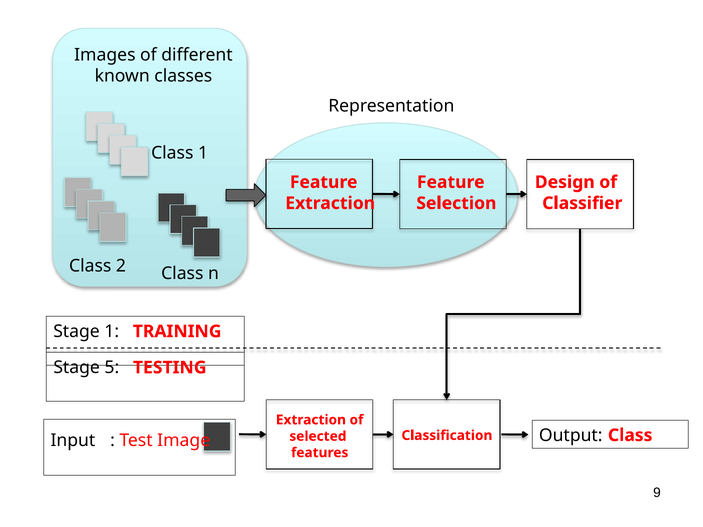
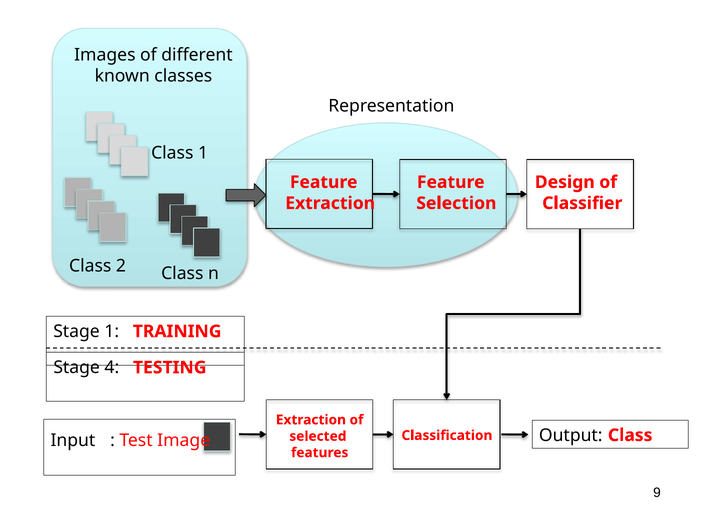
5: 5 -> 4
